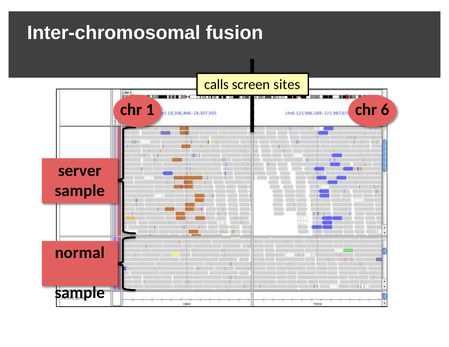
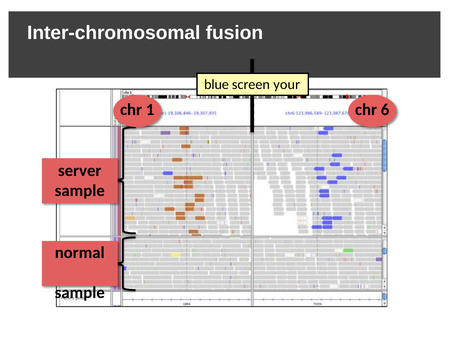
calls: calls -> blue
sites: sites -> your
